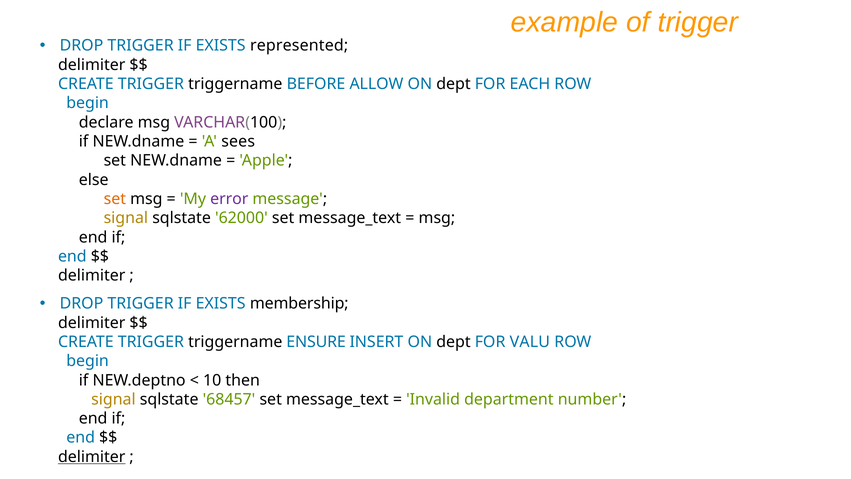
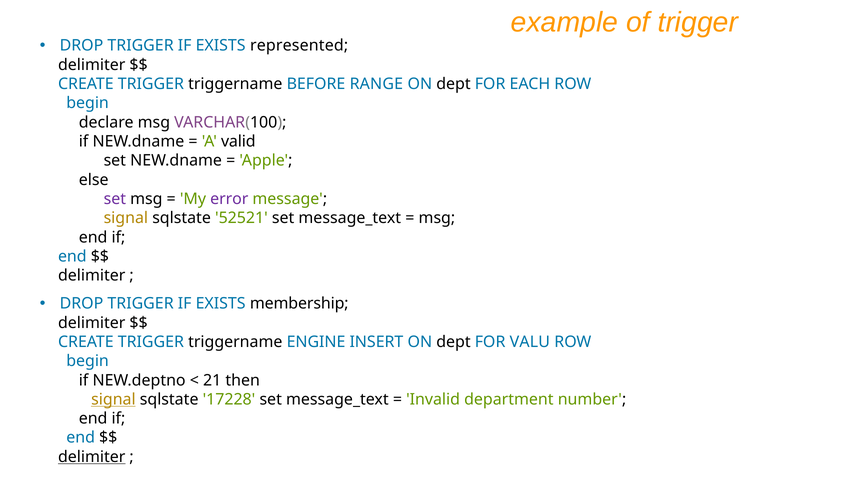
ALLOW: ALLOW -> RANGE
sees: sees -> valid
set at (115, 199) colour: orange -> purple
62000: 62000 -> 52521
ENSURE: ENSURE -> ENGINE
10: 10 -> 21
signal at (113, 399) underline: none -> present
68457: 68457 -> 17228
